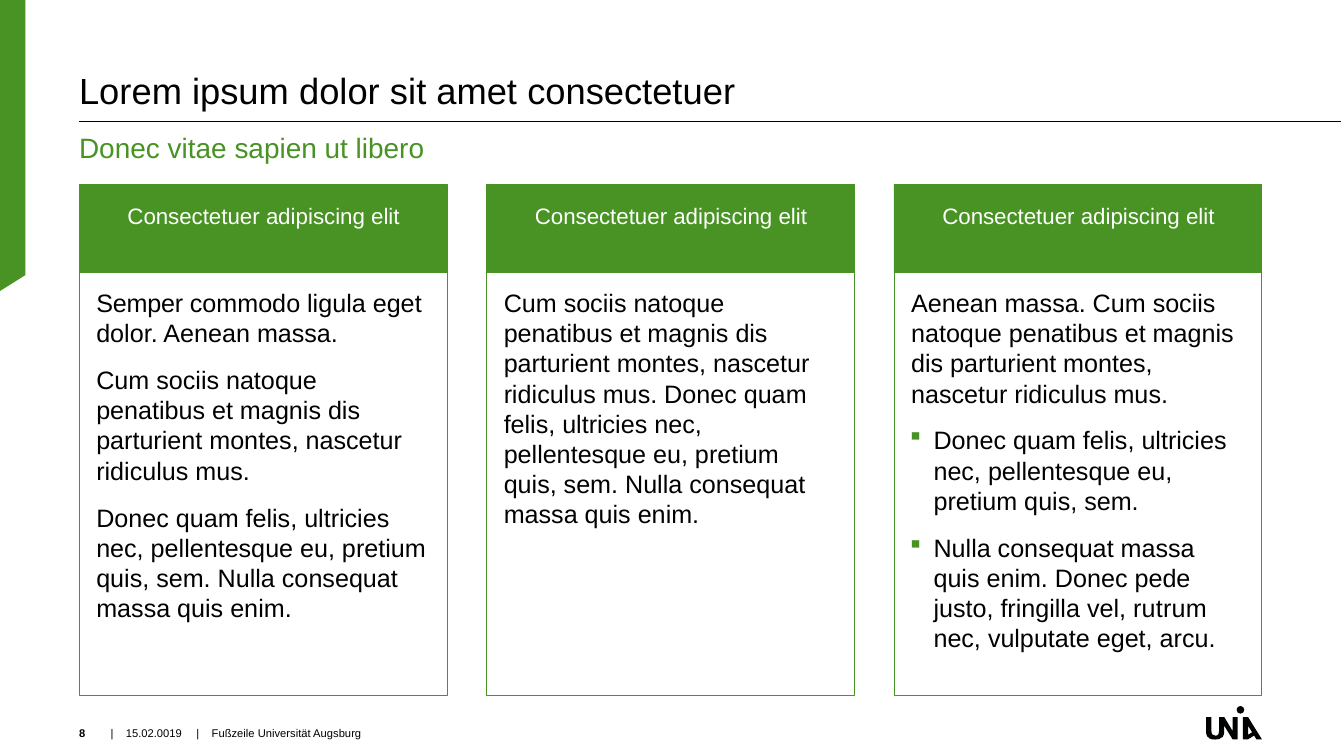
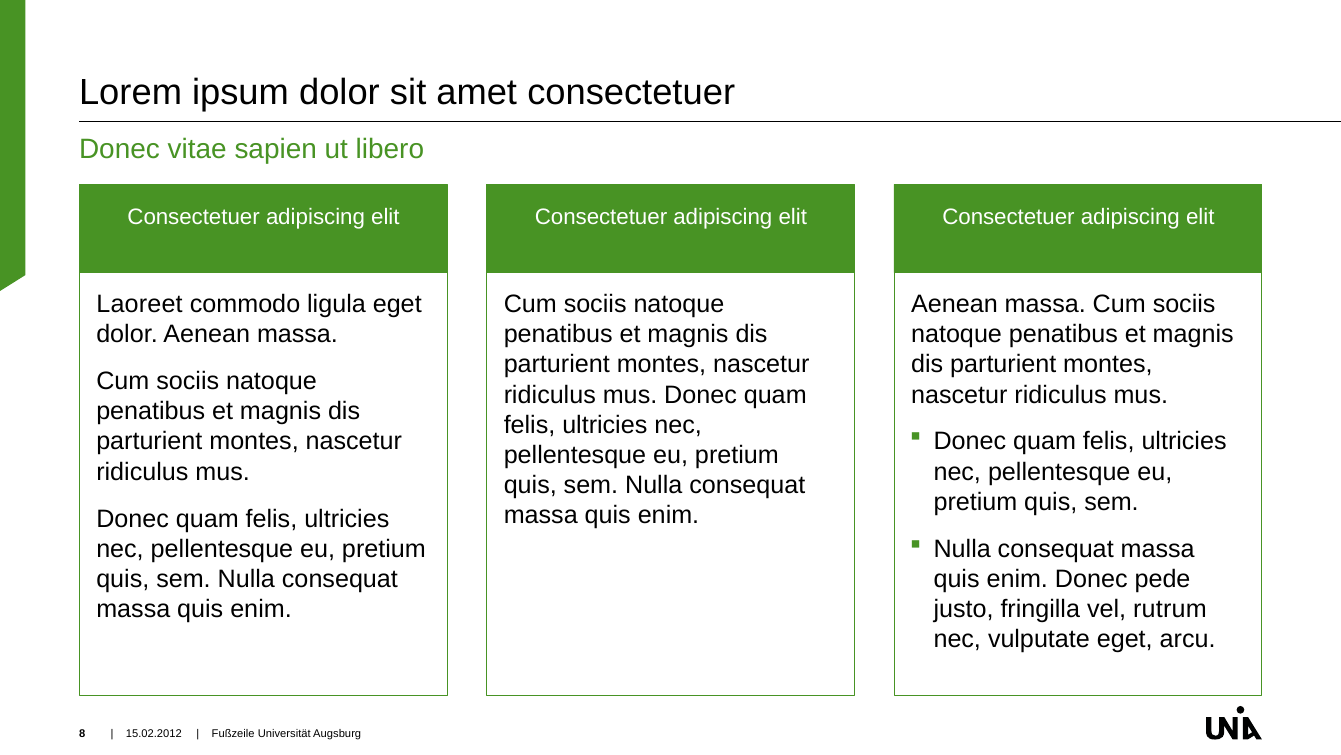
Semper: Semper -> Laoreet
15.02.0019: 15.02.0019 -> 15.02.2012
